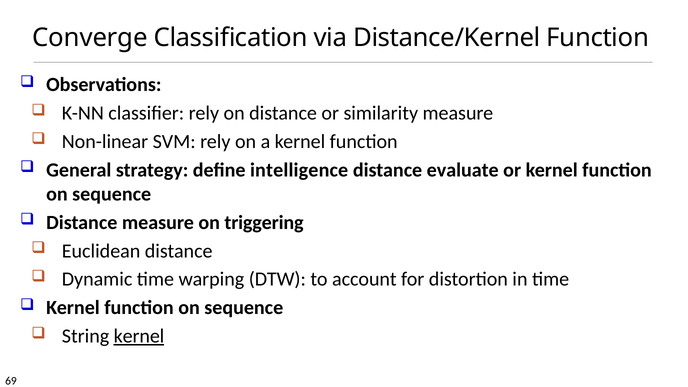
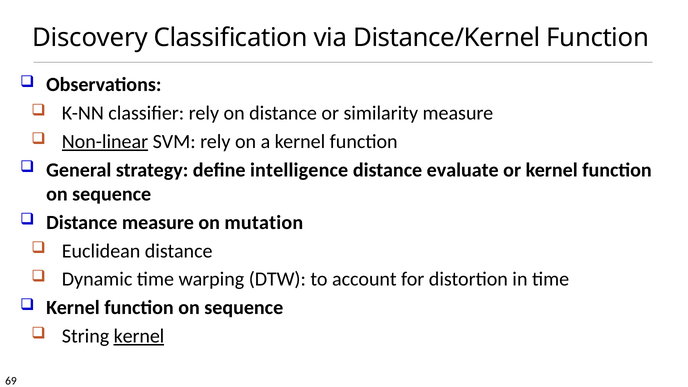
Converge: Converge -> Discovery
Non-linear underline: none -> present
triggering: triggering -> mutation
